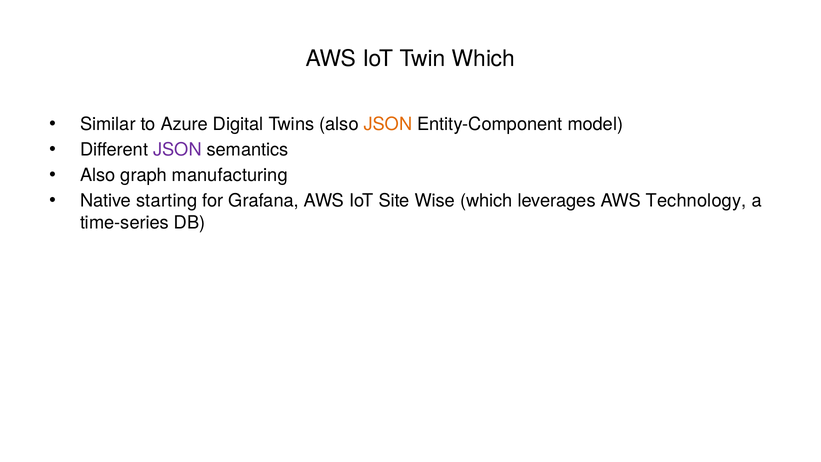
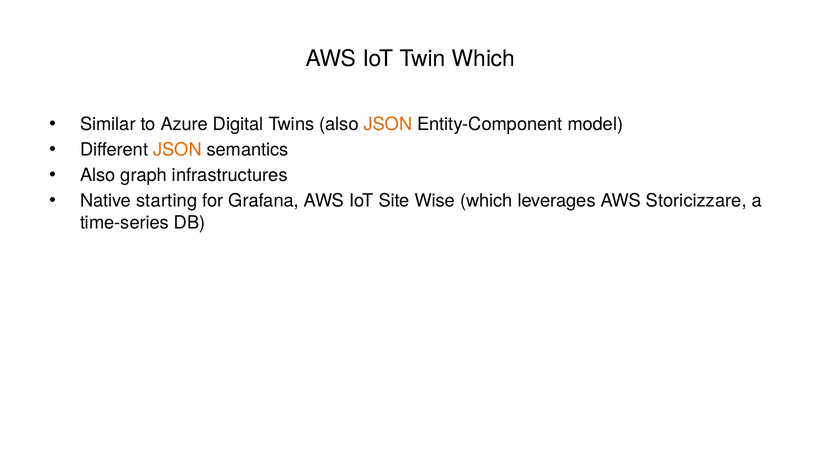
JSON at (177, 150) colour: purple -> orange
manufacturing: manufacturing -> infrastructures
Technology: Technology -> Storicizzare
